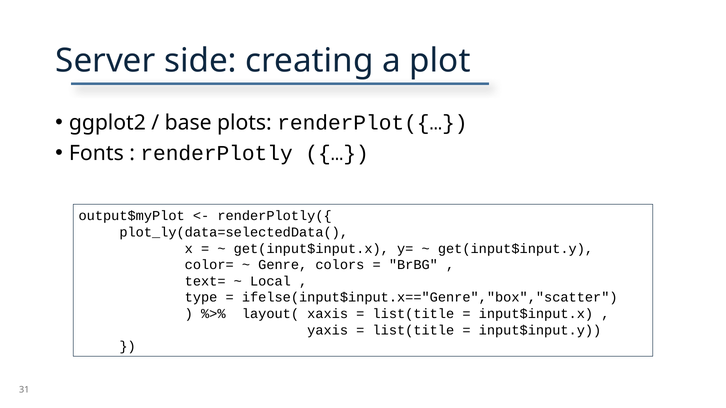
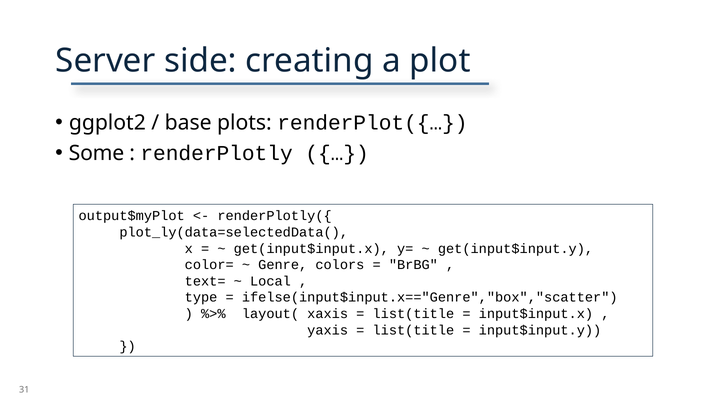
Fonts: Fonts -> Some
